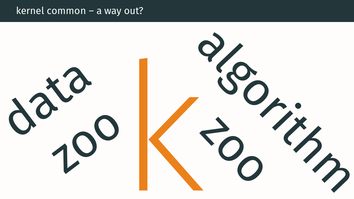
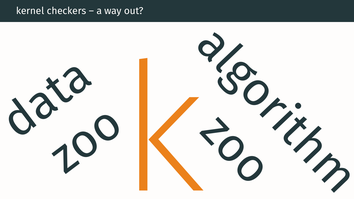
common: common -> checkers
